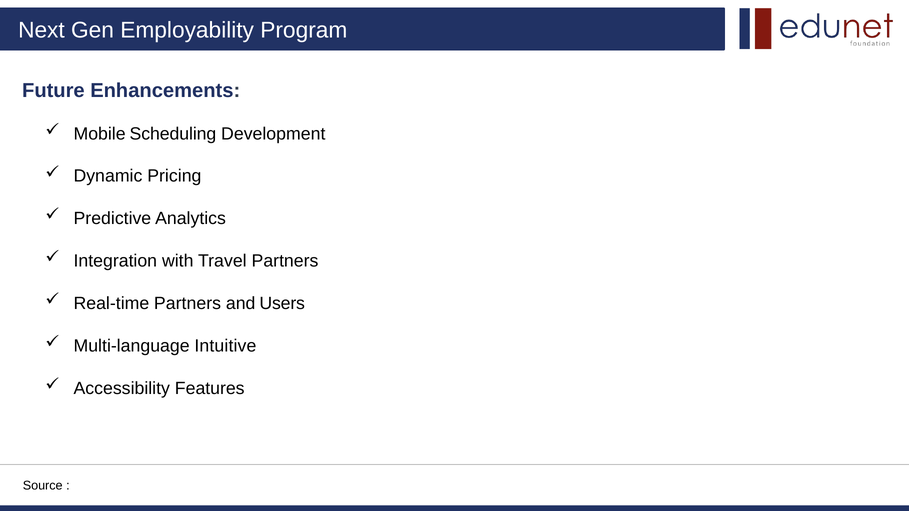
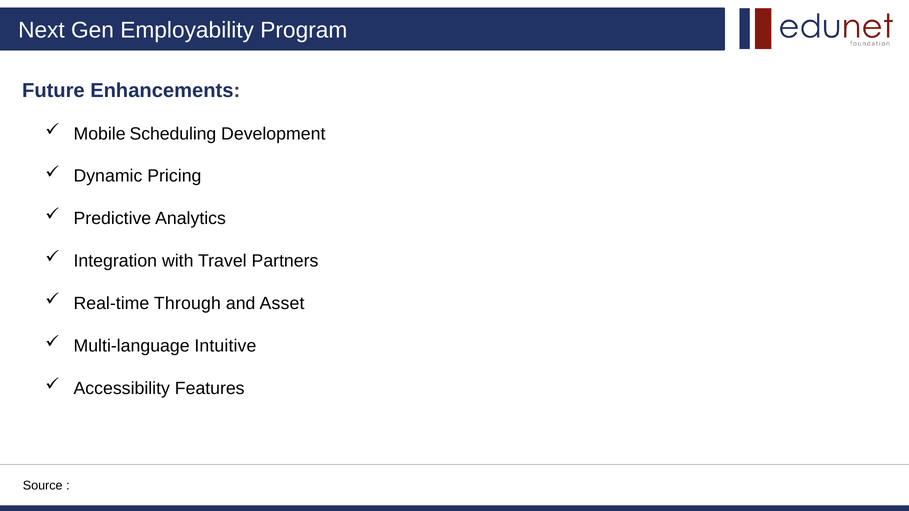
Real-time Partners: Partners -> Through
Users: Users -> Asset
